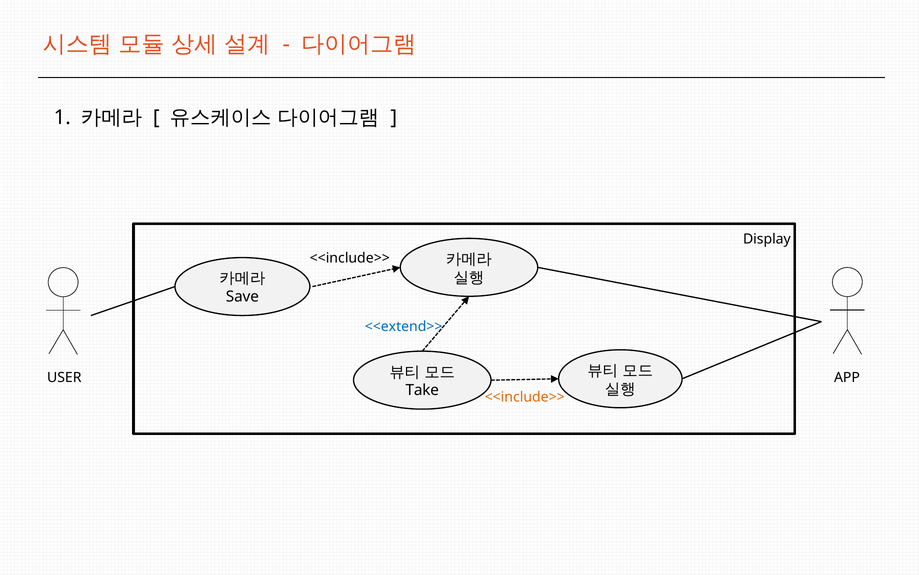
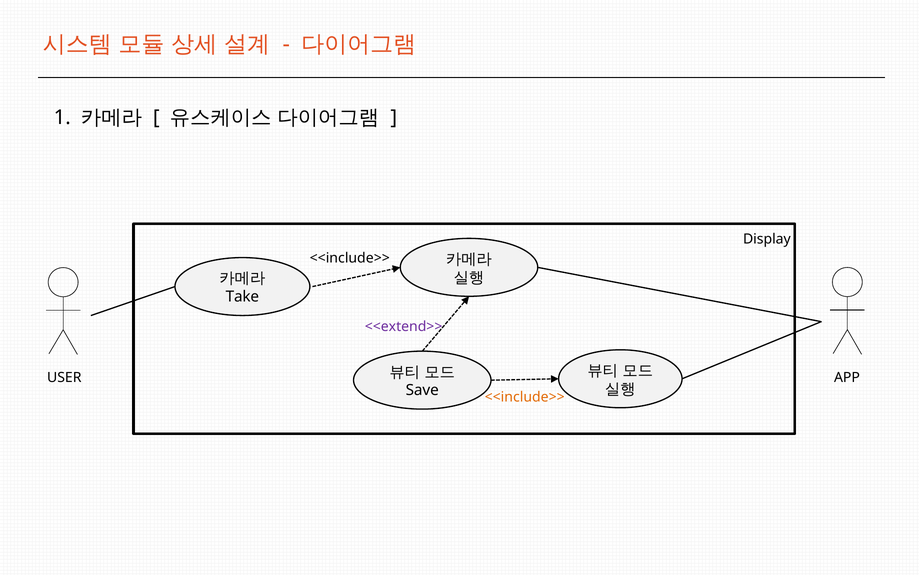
Save: Save -> Take
<<extend>> colour: blue -> purple
Take: Take -> Save
